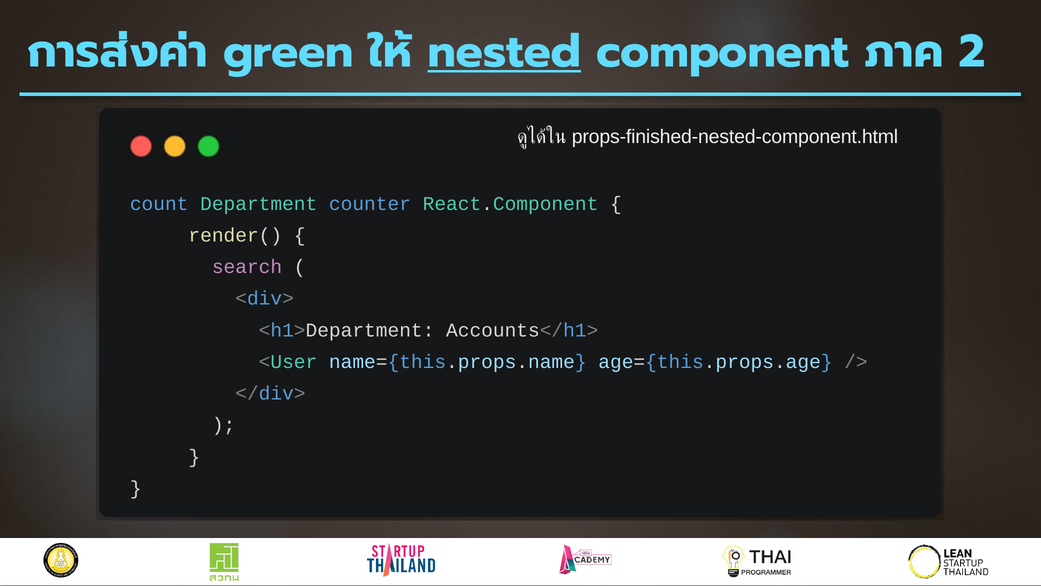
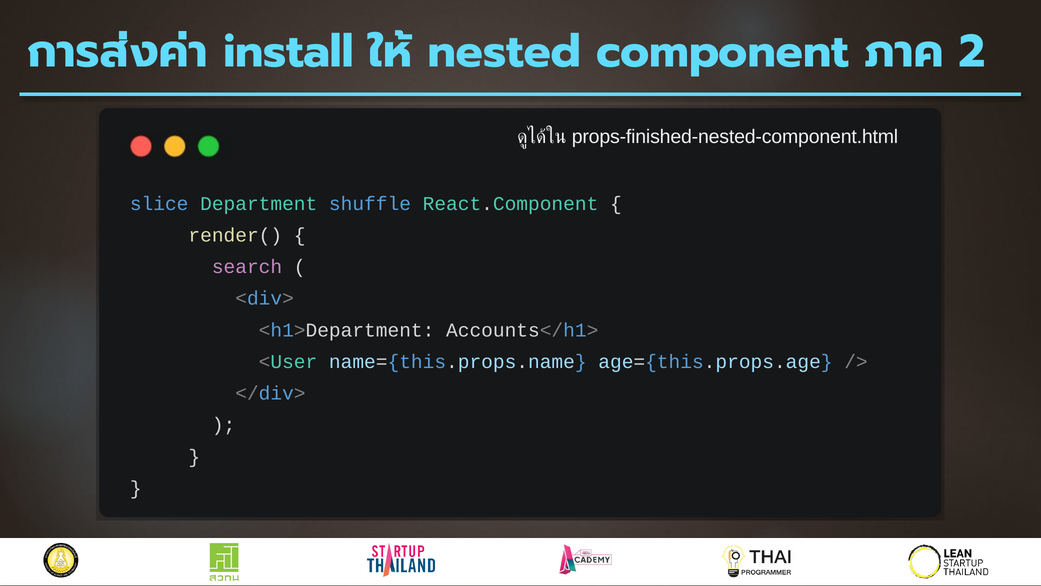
green: green -> install
nested underline: present -> none
count: count -> slice
counter: counter -> shuffle
